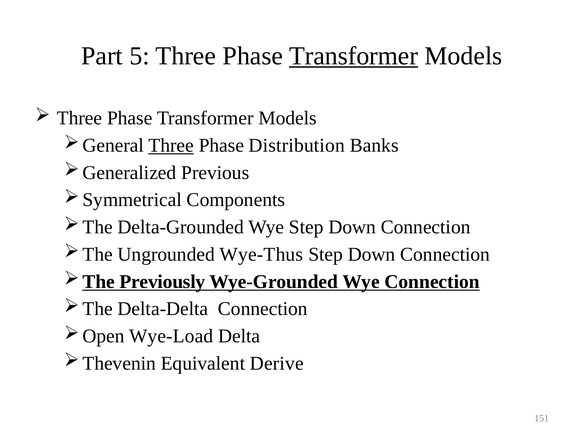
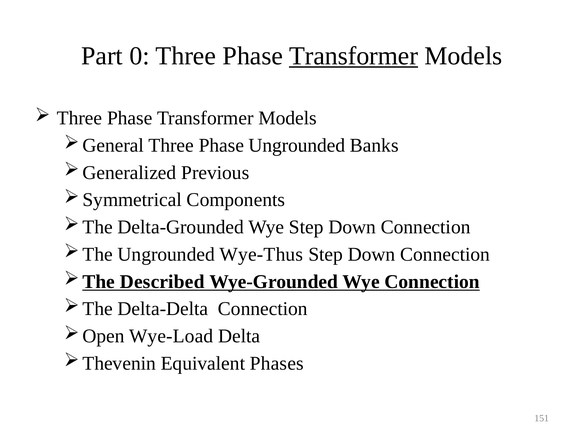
5: 5 -> 0
Three at (171, 145) underline: present -> none
Phase Distribution: Distribution -> Ungrounded
Previously: Previously -> Described
Derive: Derive -> Phases
